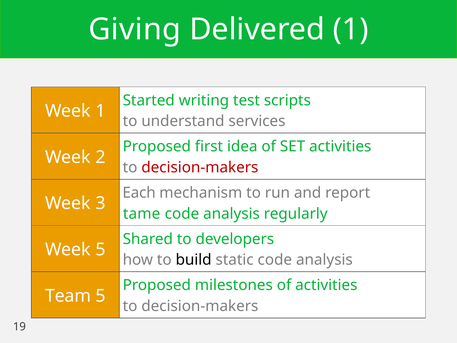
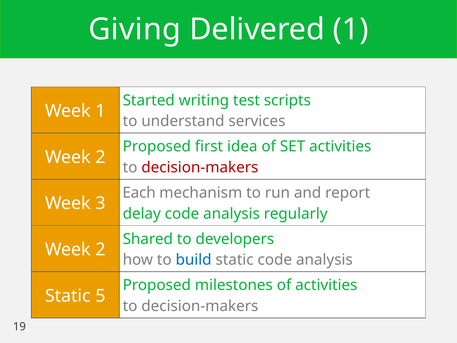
tame: tame -> delay
5 at (100, 249): 5 -> 2
build colour: black -> blue
Team at (68, 296): Team -> Static
